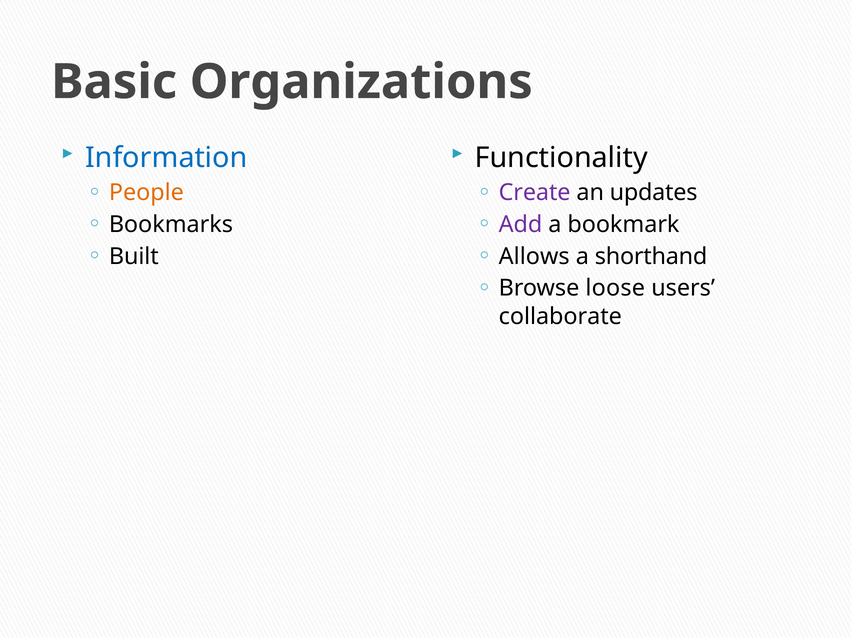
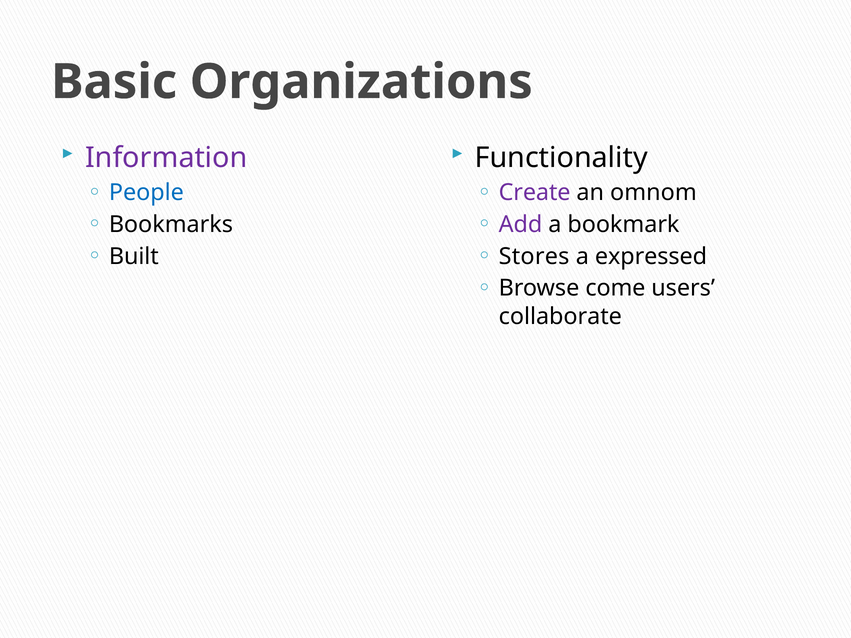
Information colour: blue -> purple
People colour: orange -> blue
updates: updates -> omnom
Allows: Allows -> Stores
shorthand: shorthand -> expressed
loose: loose -> come
